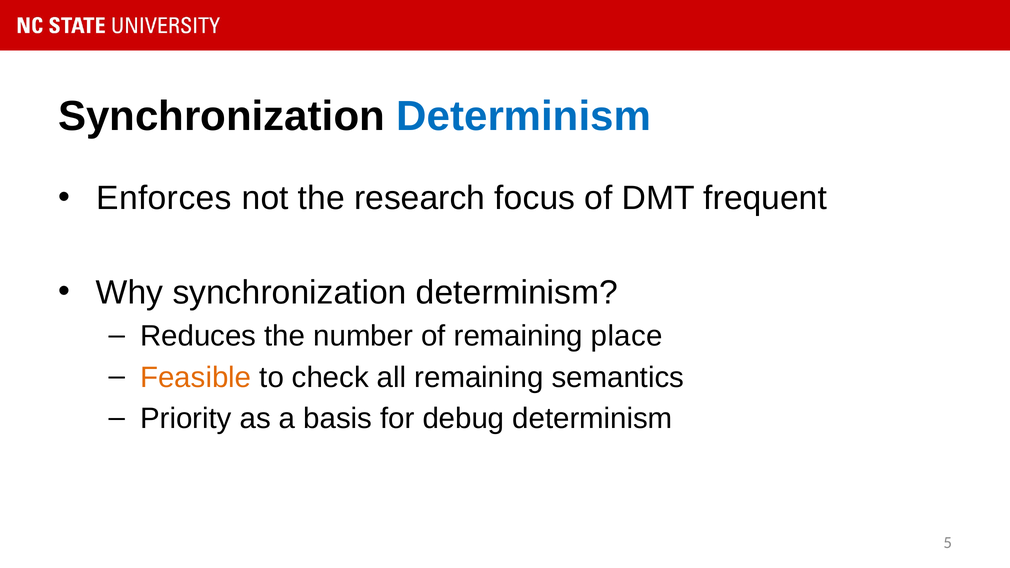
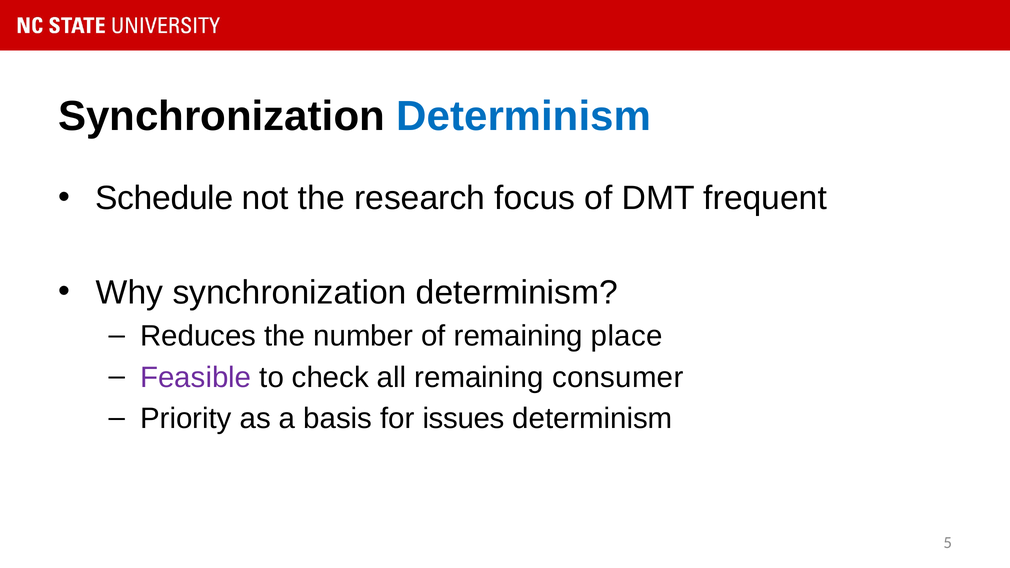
Enforces: Enforces -> Schedule
Feasible colour: orange -> purple
semantics: semantics -> consumer
debug: debug -> issues
